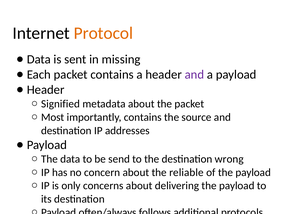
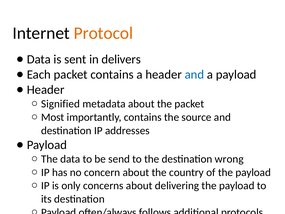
missing: missing -> delivers
and at (194, 74) colour: purple -> blue
reliable: reliable -> country
